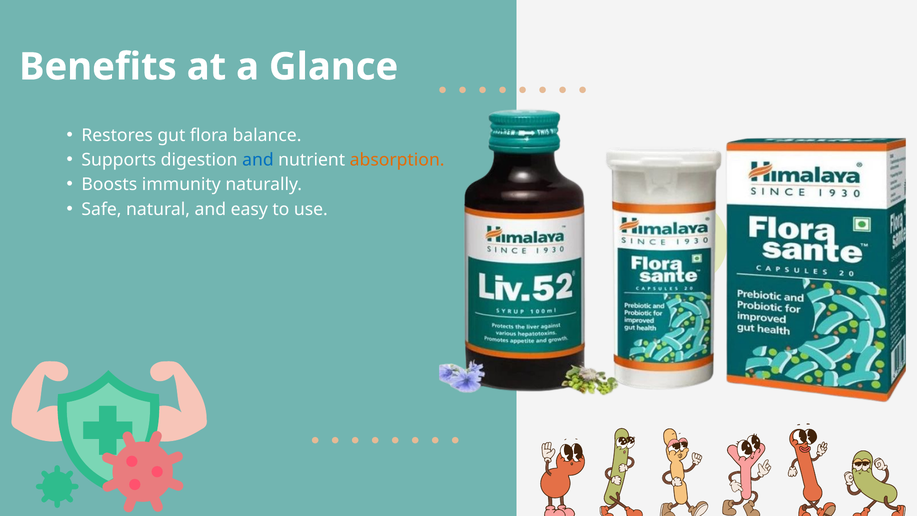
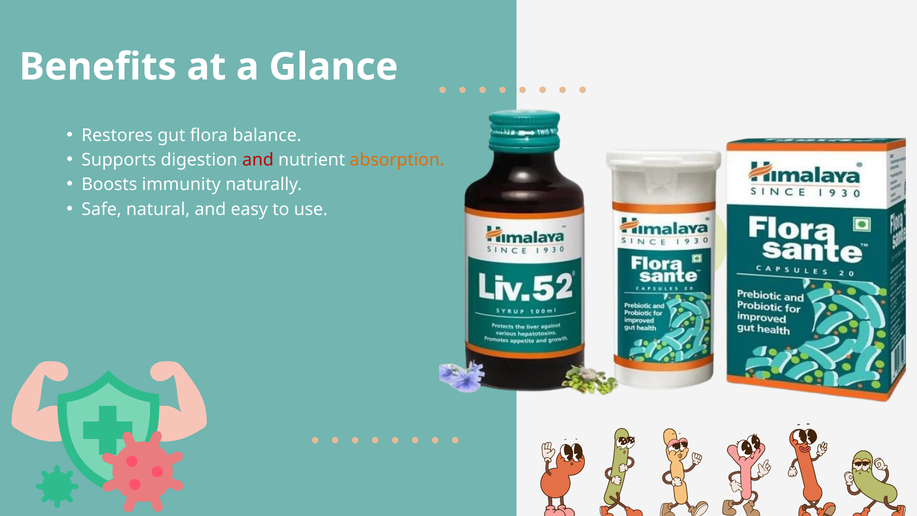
and at (258, 160) colour: blue -> red
